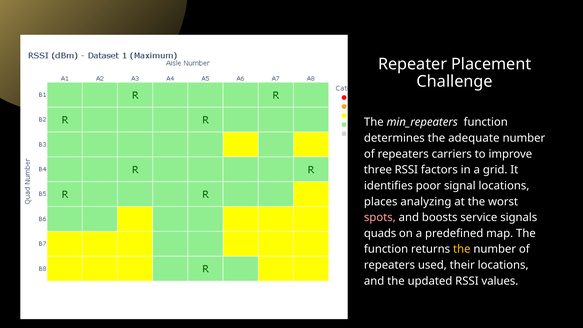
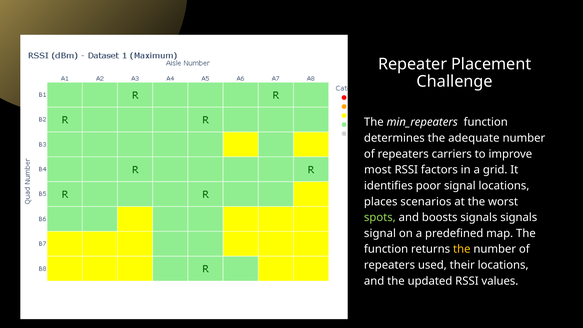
three: three -> most
analyzing: analyzing -> scenarios
spots colour: pink -> light green
boosts service: service -> signals
quads at (380, 233): quads -> signal
